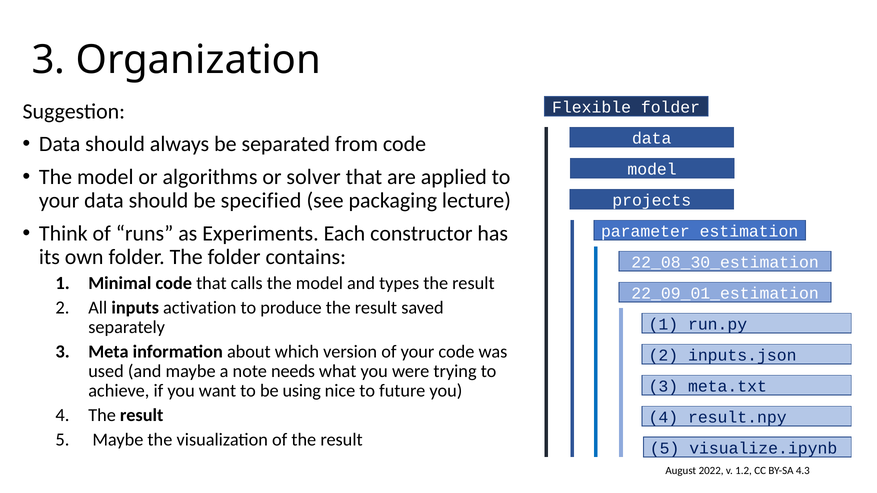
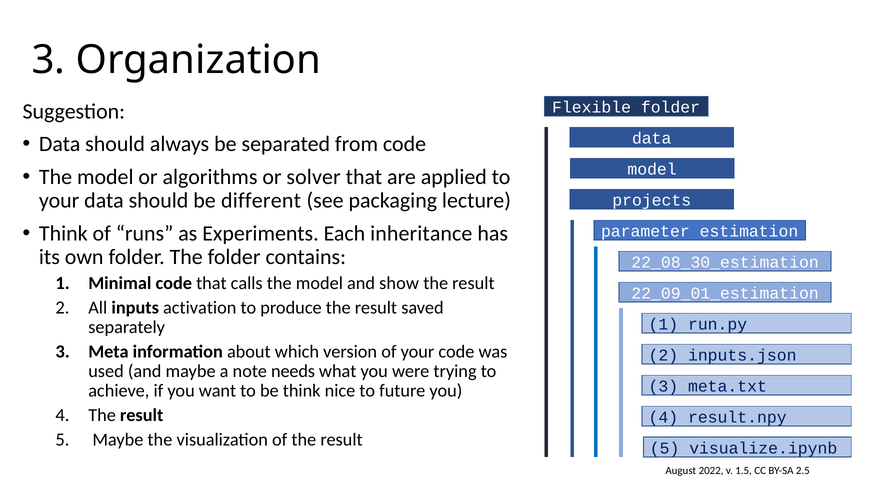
specified: specified -> different
constructor: constructor -> inheritance
types: types -> show
be using: using -> think
1.2: 1.2 -> 1.5
4.3: 4.3 -> 2.5
